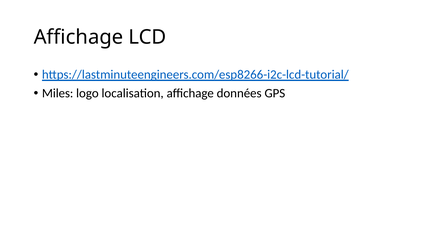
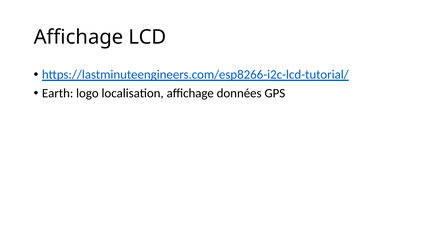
Miles: Miles -> Earth
